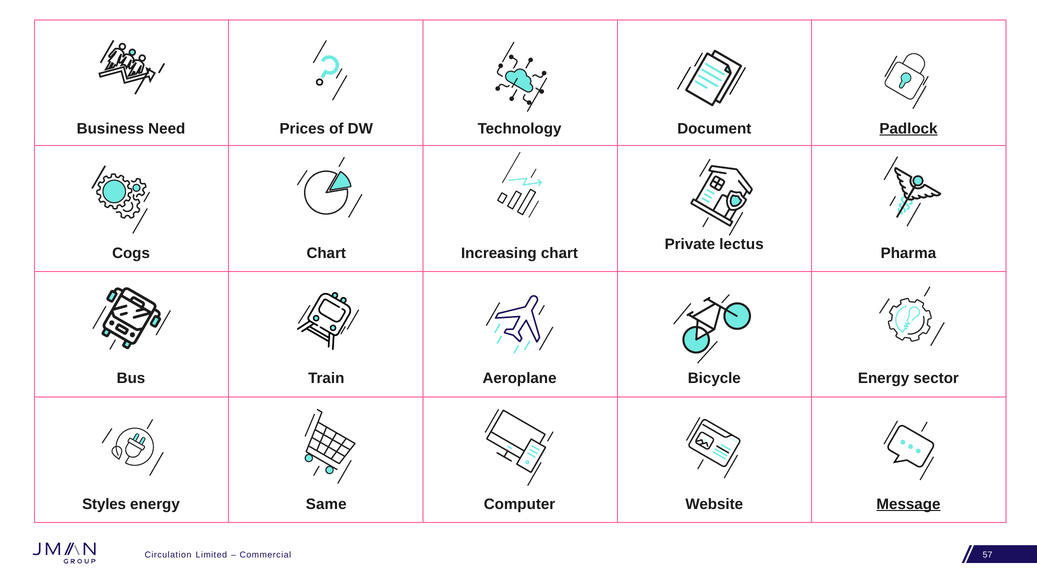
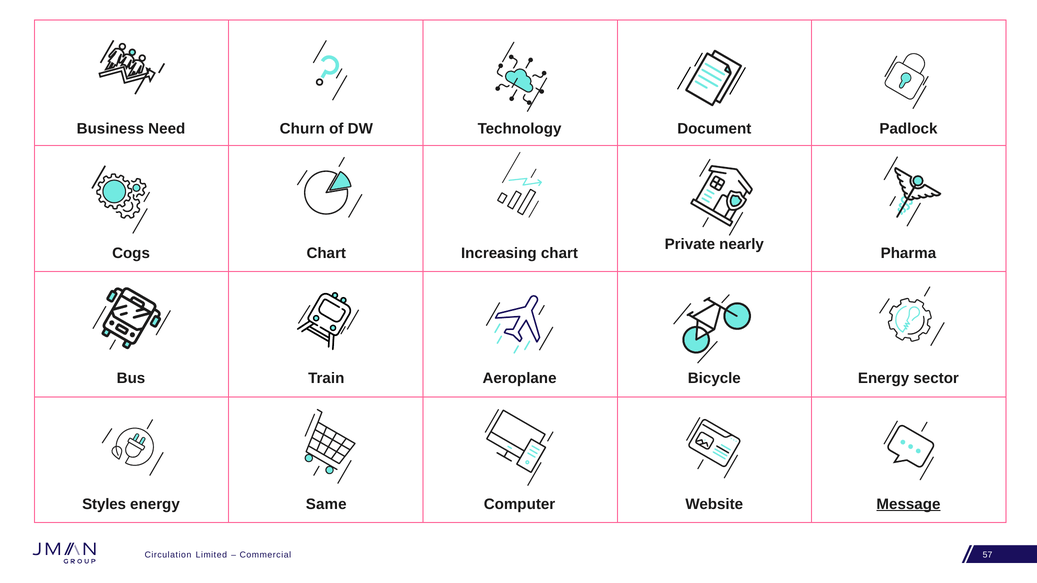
Prices: Prices -> Churn
Padlock underline: present -> none
lectus: lectus -> nearly
